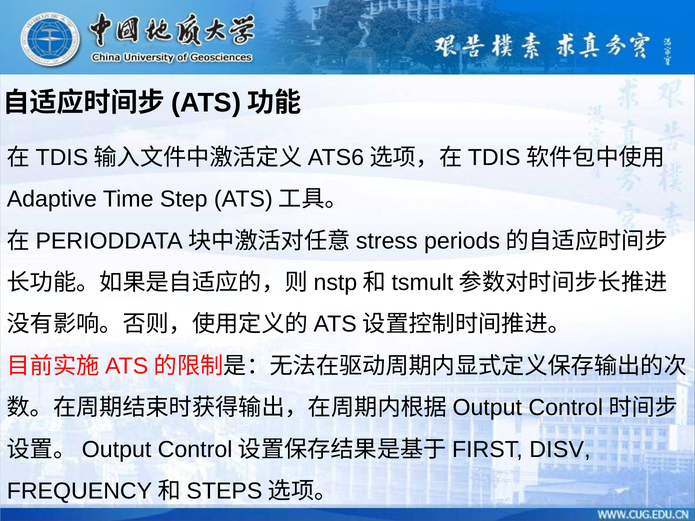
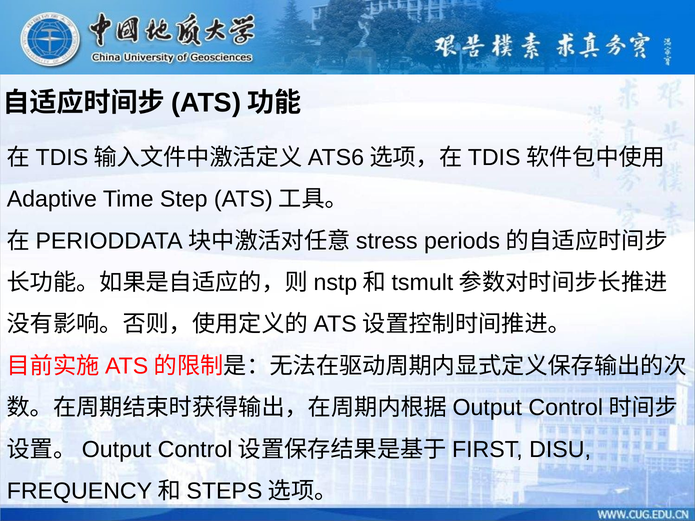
DISV: DISV -> DISU
